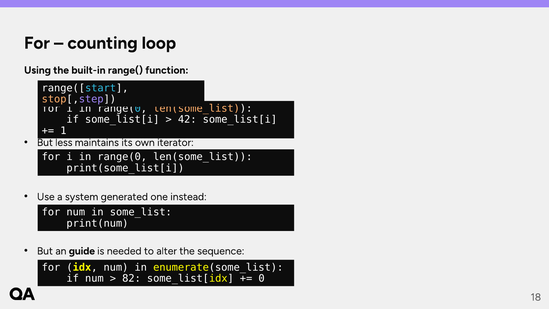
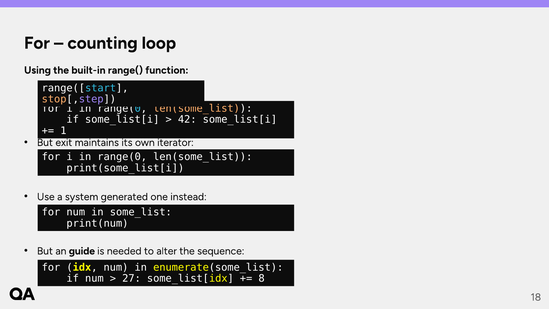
less: less -> exit
82: 82 -> 27
0: 0 -> 8
